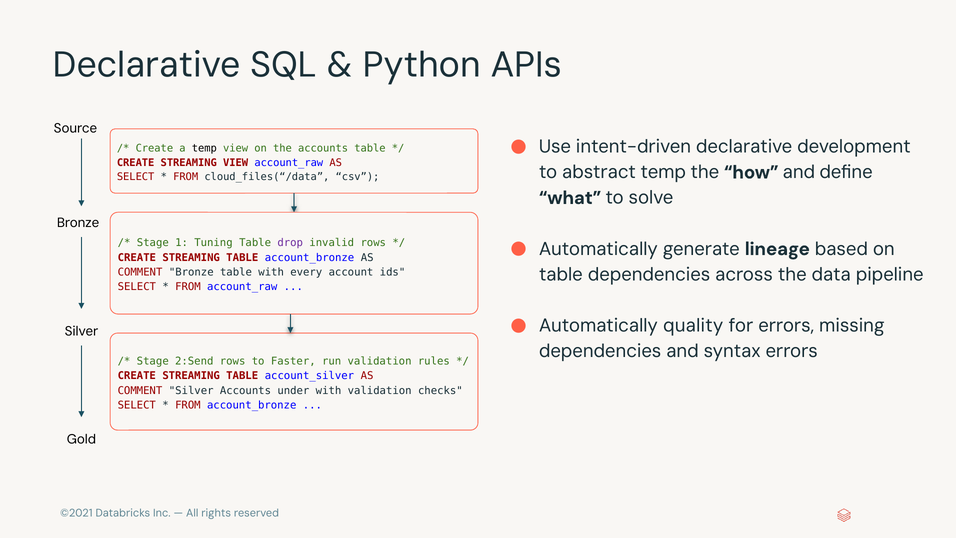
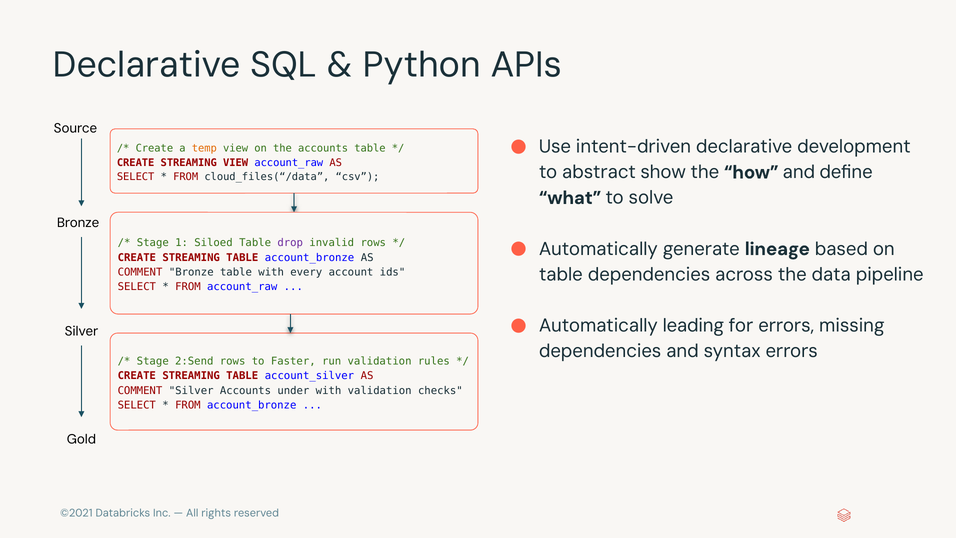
temp at (204, 148) colour: black -> orange
abstract temp: temp -> show
Tuning: Tuning -> Siloed
quality: quality -> leading
